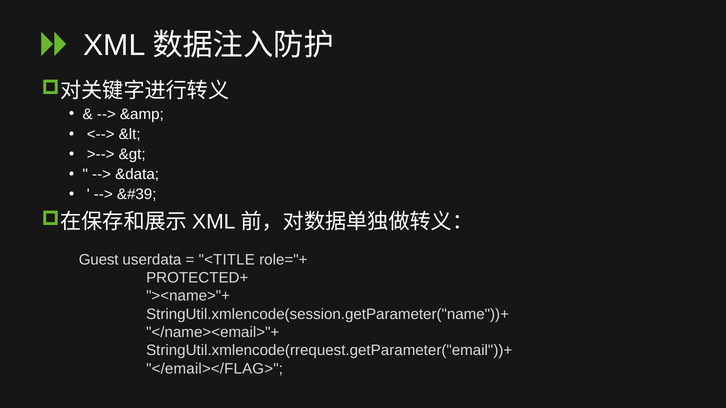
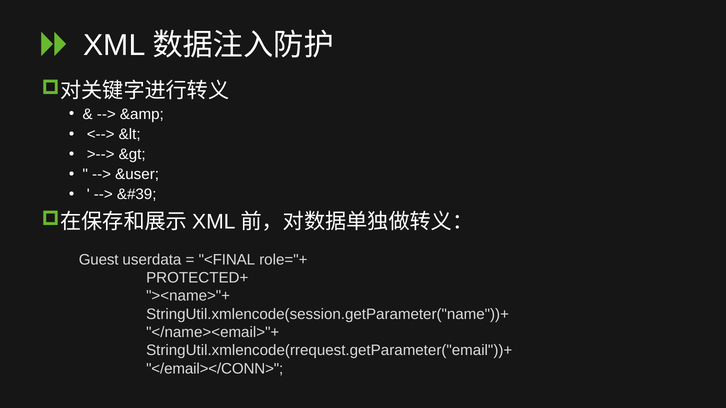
&data: &data -> &user
<TITLE: <TITLE -> <FINAL
</email></FLAG>: </email></FLAG> -> </email></CONN>
